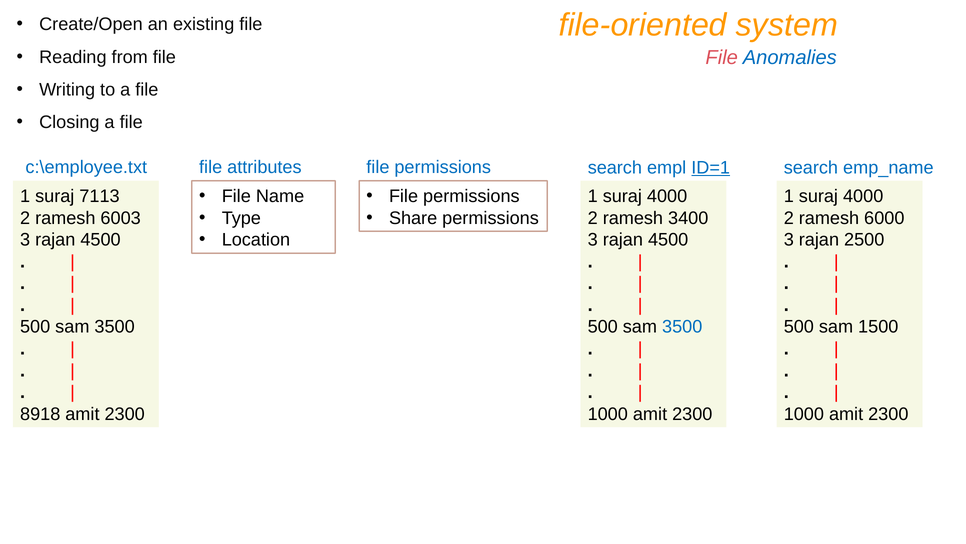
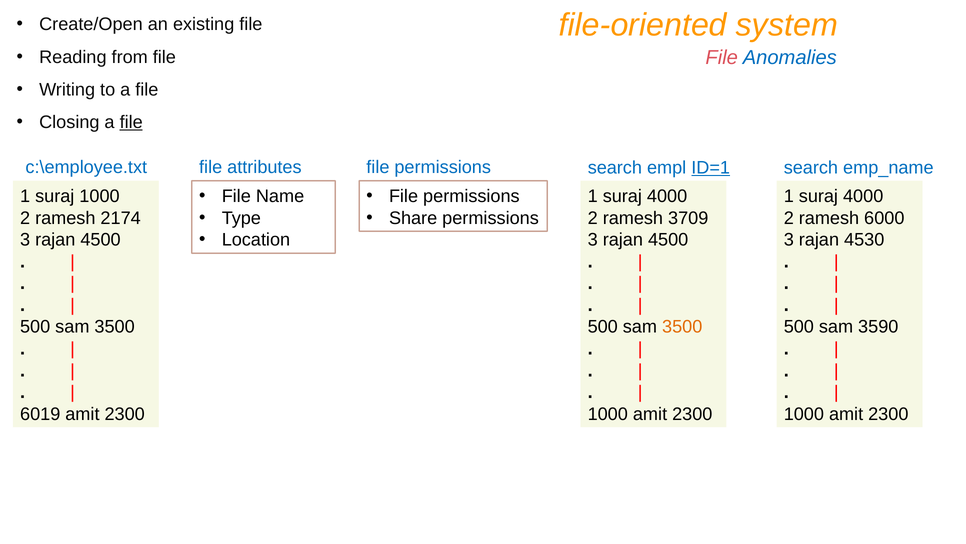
file at (131, 122) underline: none -> present
suraj 7113: 7113 -> 1000
6003: 6003 -> 2174
3400: 3400 -> 3709
2500: 2500 -> 4530
3500 at (682, 327) colour: blue -> orange
1500: 1500 -> 3590
8918: 8918 -> 6019
